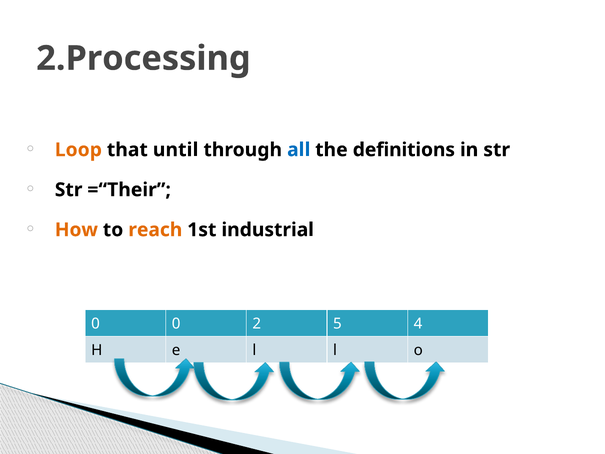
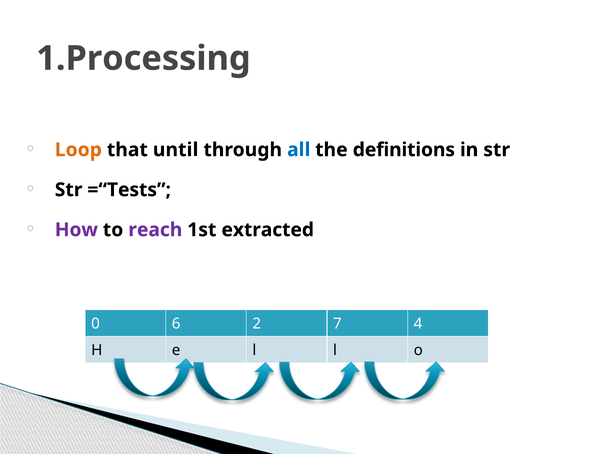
2.Processing: 2.Processing -> 1.Processing
=“Their: =“Their -> =“Tests
How colour: orange -> purple
reach colour: orange -> purple
industrial: industrial -> extracted
0 0: 0 -> 6
5: 5 -> 7
